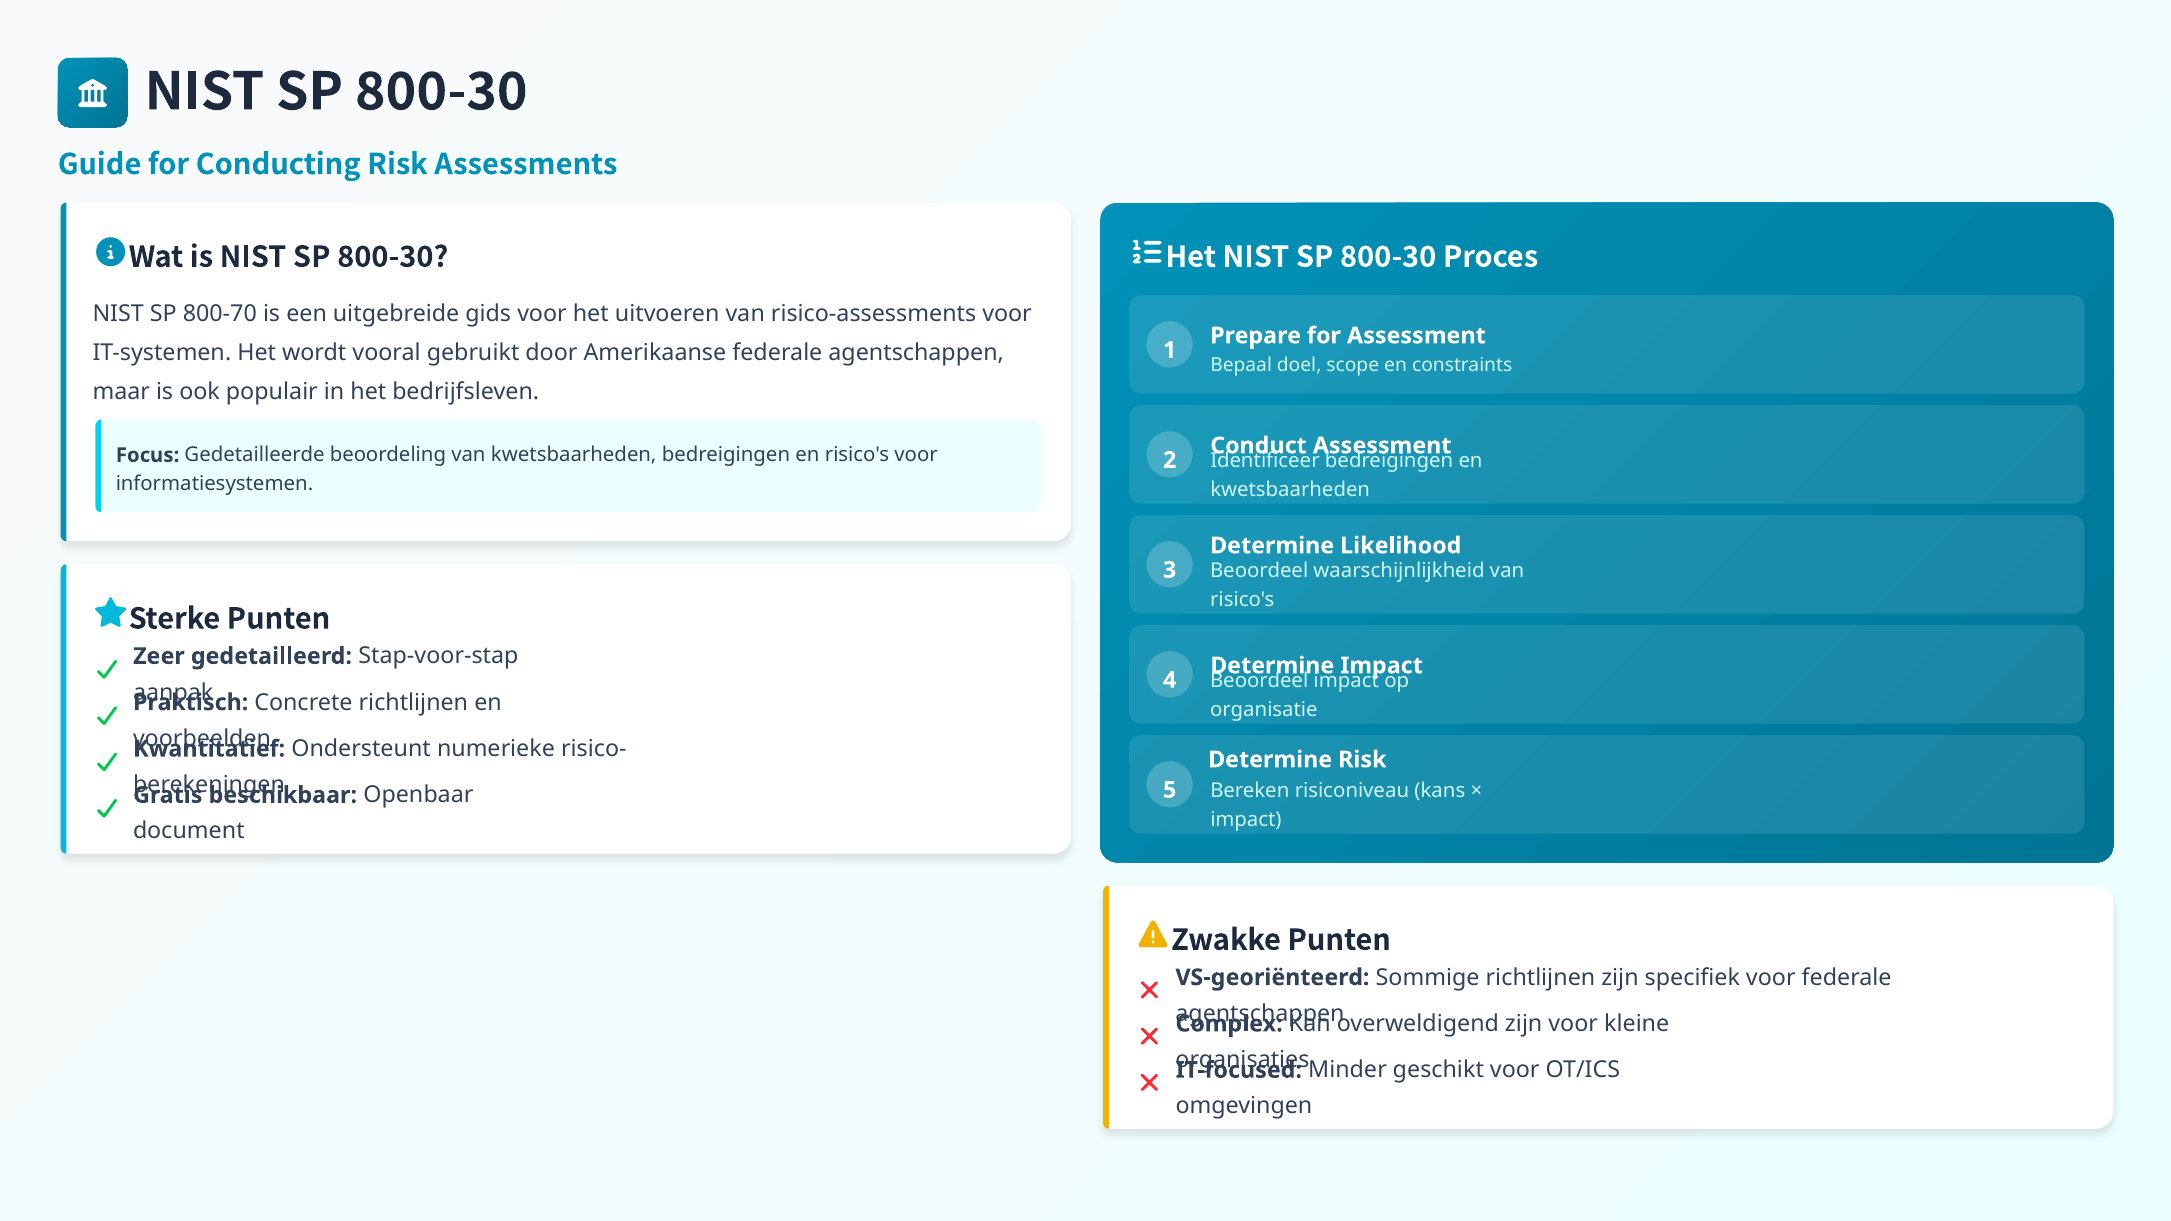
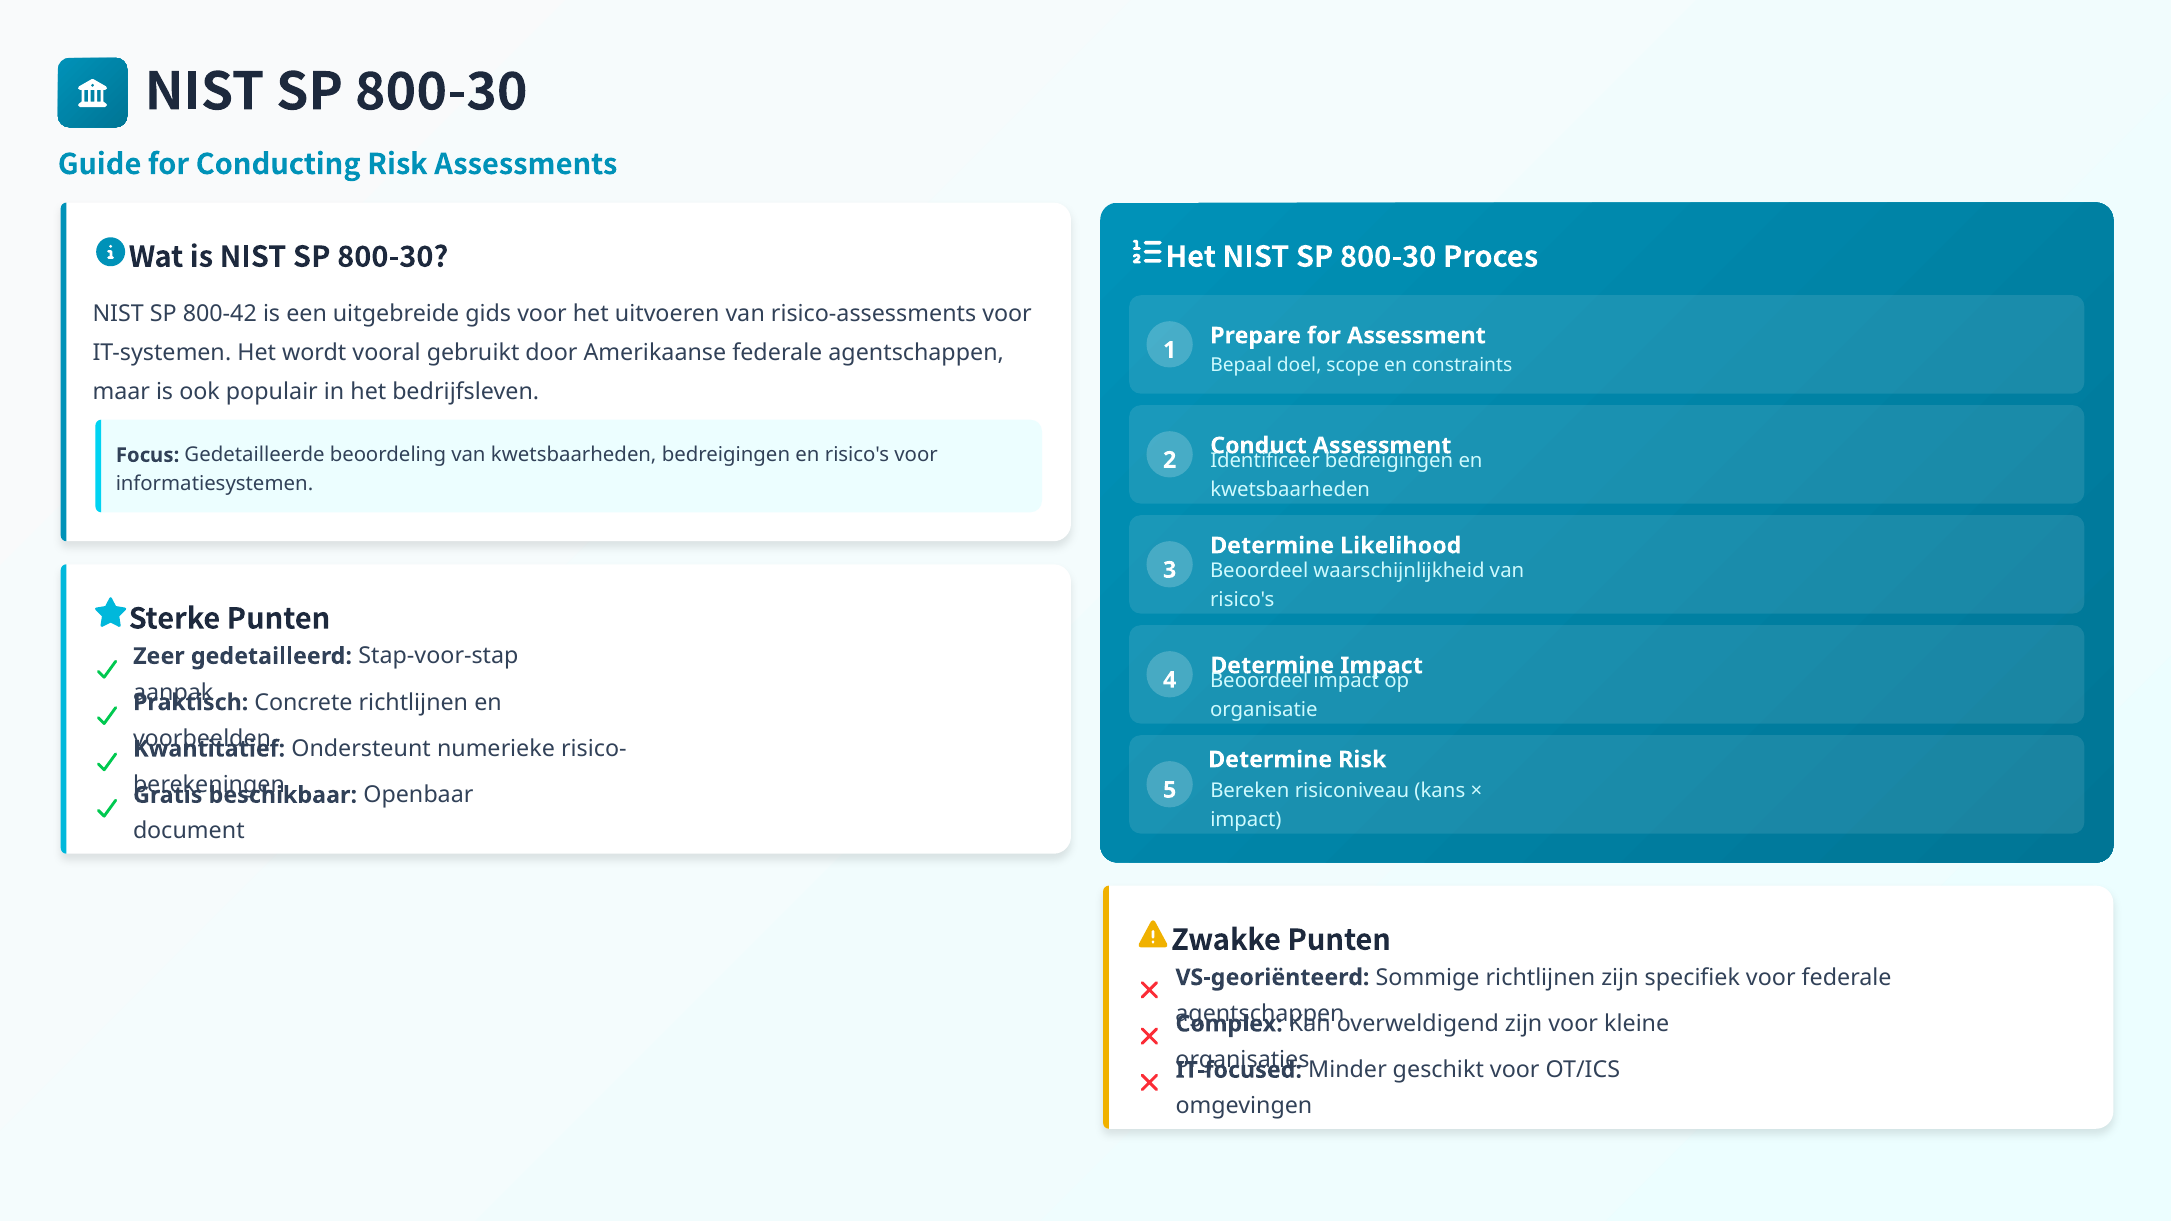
800-70: 800-70 -> 800-42
